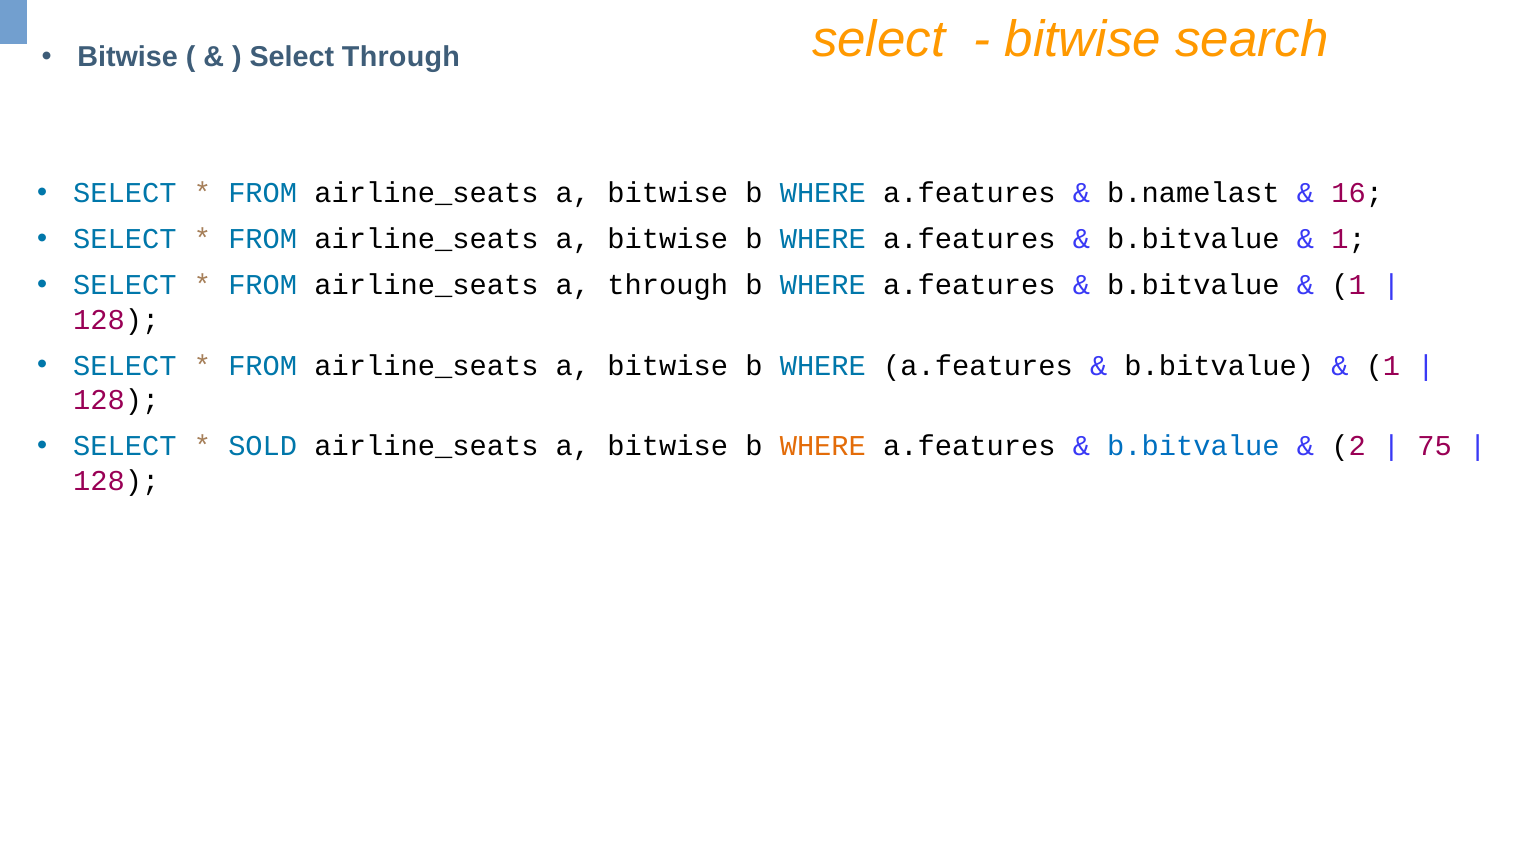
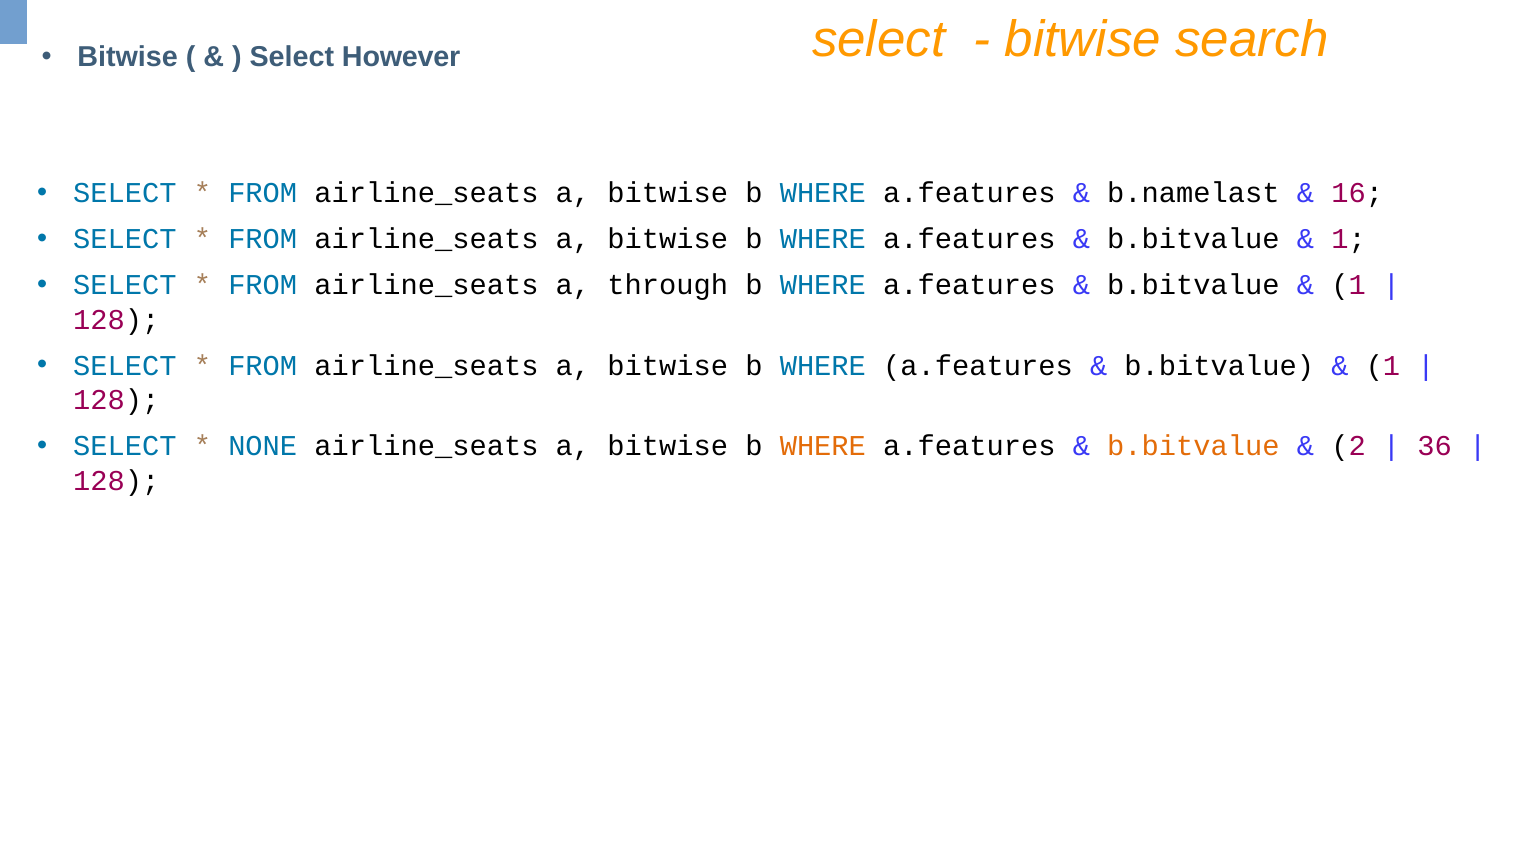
Select Through: Through -> However
SOLD: SOLD -> NONE
b.bitvalue at (1193, 446) colour: blue -> orange
75: 75 -> 36
